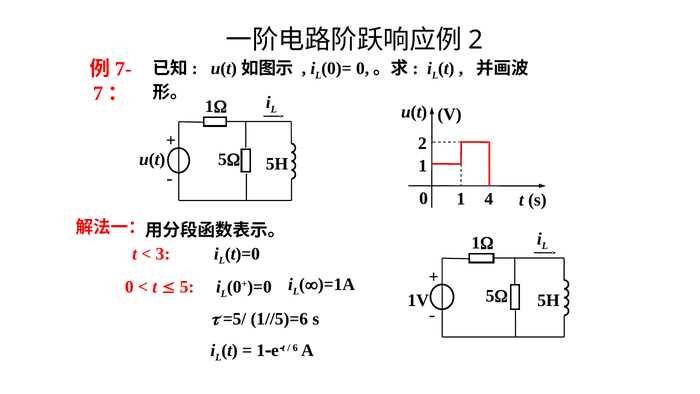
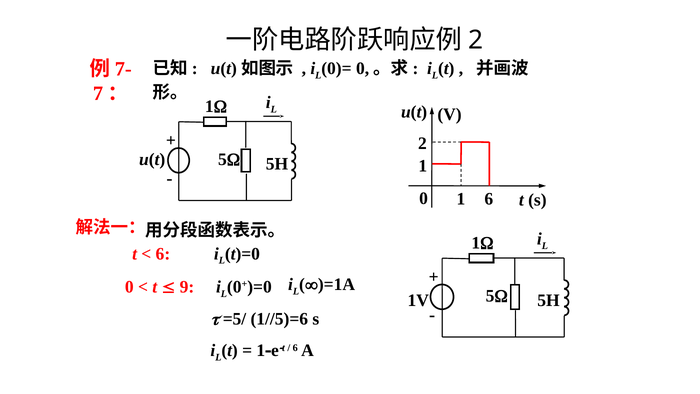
1 4: 4 -> 6
3 at (163, 254): 3 -> 6
5 at (187, 287): 5 -> 9
